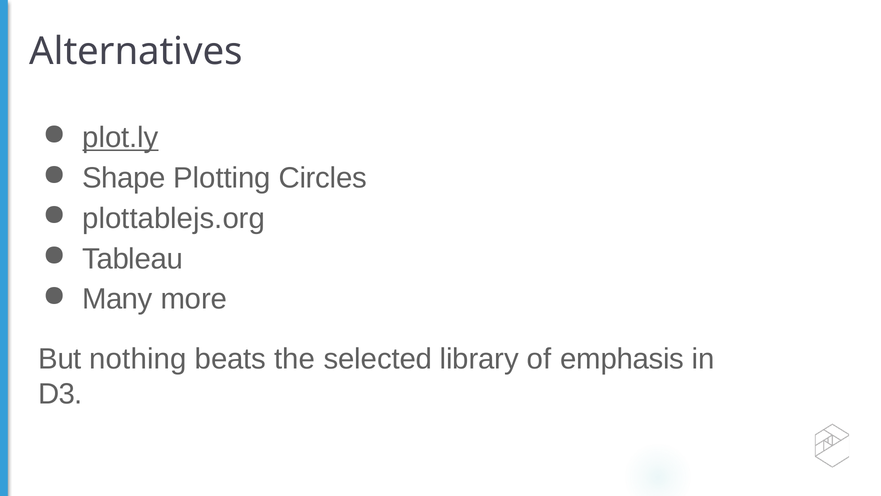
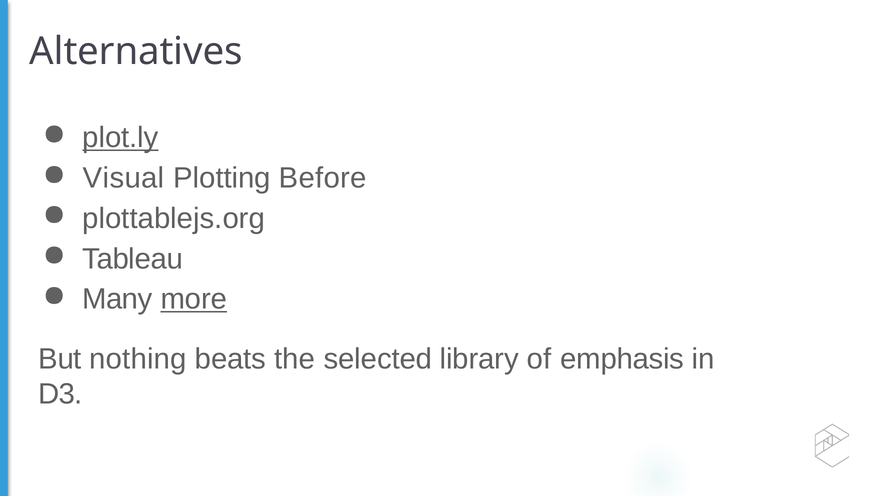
Shape: Shape -> Visual
Circles: Circles -> Before
more underline: none -> present
